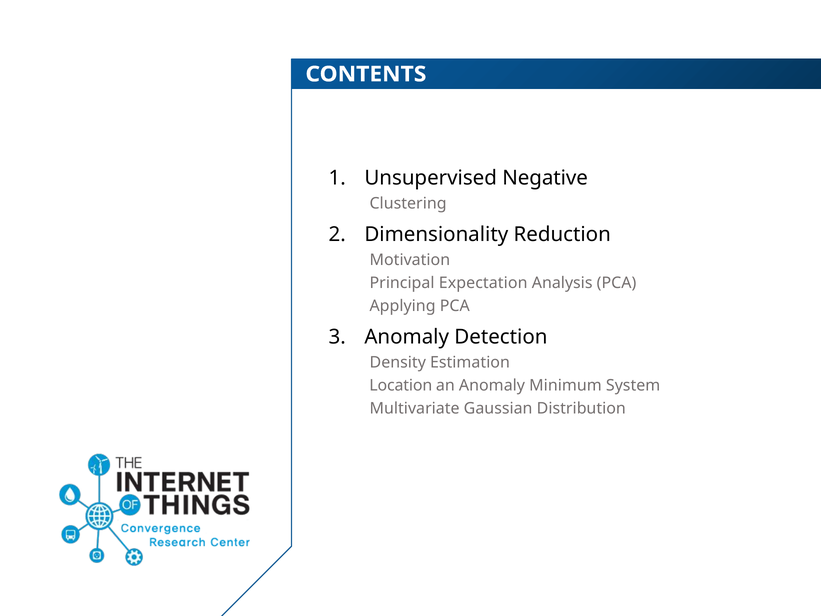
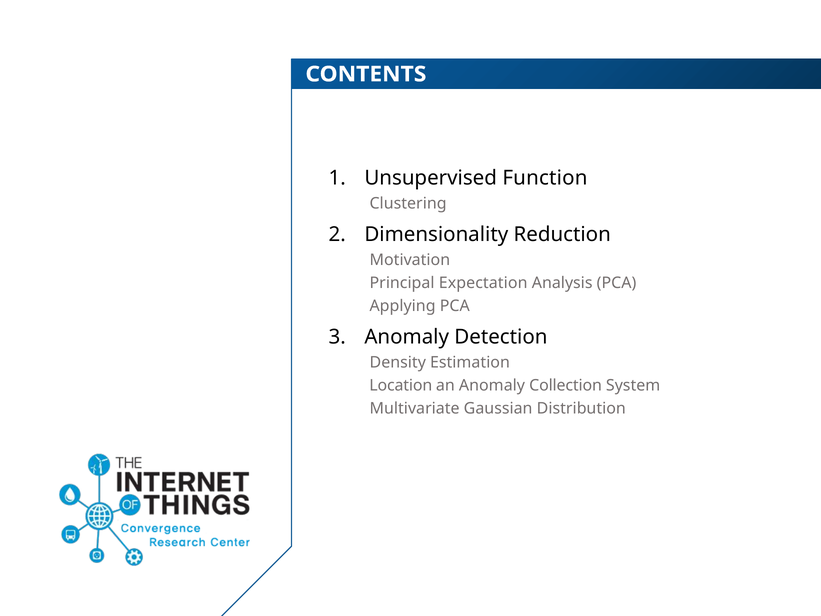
Negative: Negative -> Function
Minimum: Minimum -> Collection
